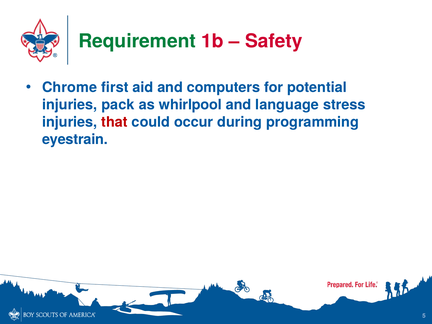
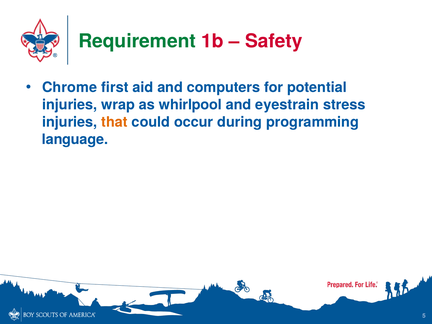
pack: pack -> wrap
language: language -> eyestrain
that colour: red -> orange
eyestrain: eyestrain -> language
